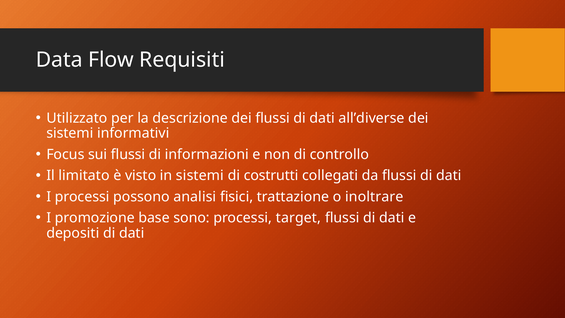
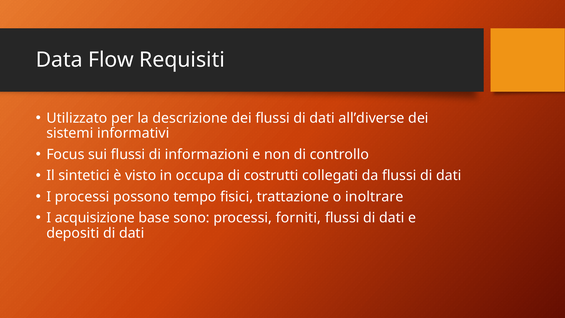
limitato: limitato -> sintetici
in sistemi: sistemi -> occupa
analisi: analisi -> tempo
promozione: promozione -> acquisizione
target: target -> forniti
